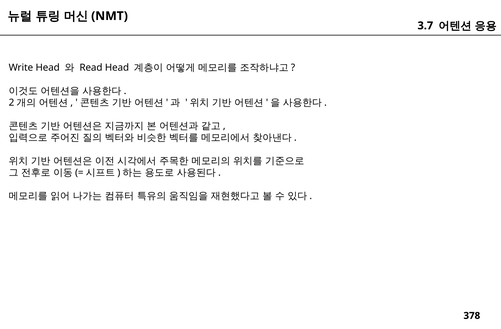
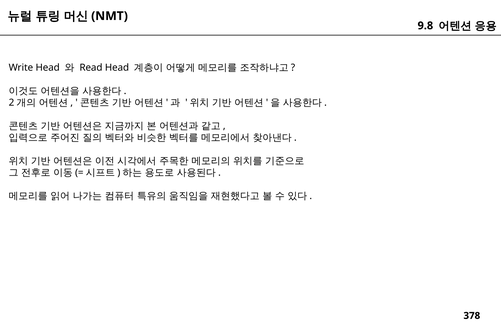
3.7: 3.7 -> 9.8
